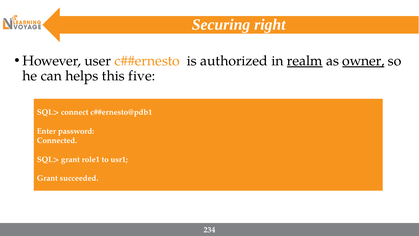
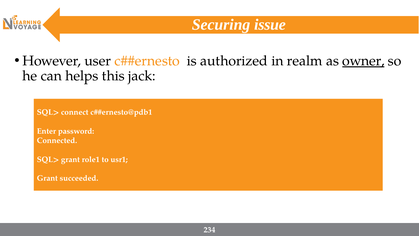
right: right -> issue
realm underline: present -> none
five: five -> jack
